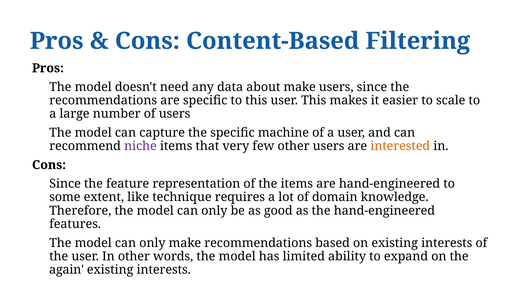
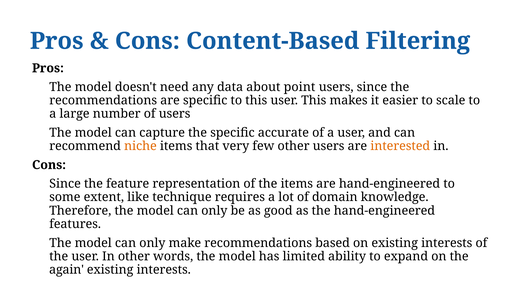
about make: make -> point
machine: machine -> accurate
niche colour: purple -> orange
